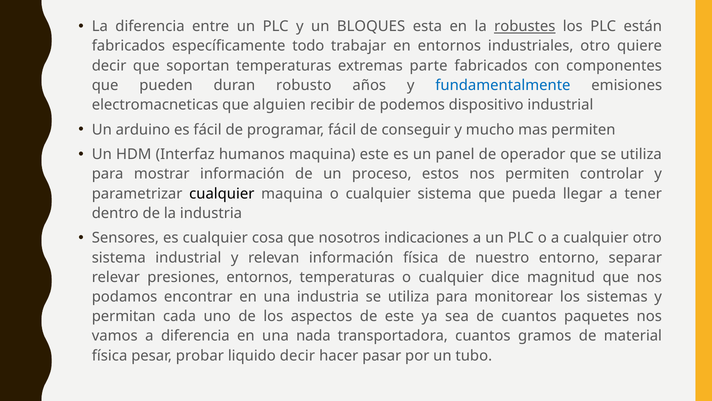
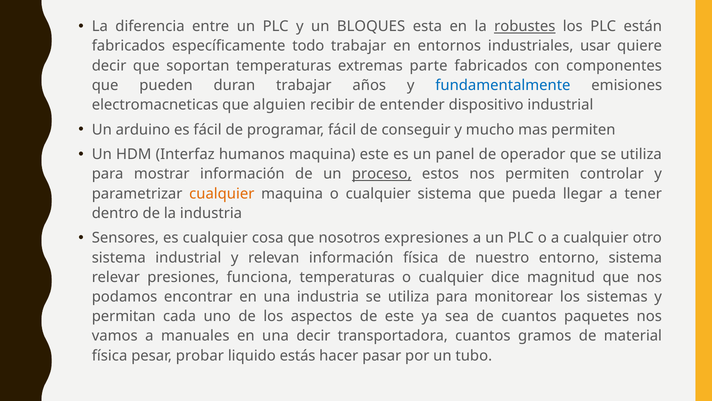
industriales otro: otro -> usar
duran robusto: robusto -> trabajar
podemos: podemos -> entender
proceso underline: none -> present
cualquier at (222, 193) colour: black -> orange
indicaciones: indicaciones -> expresiones
entorno separar: separar -> sistema
presiones entornos: entornos -> funciona
a diferencia: diferencia -> manuales
una nada: nada -> decir
liquido decir: decir -> estás
